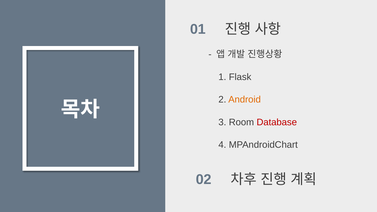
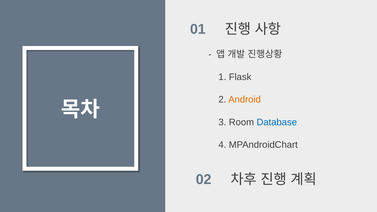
Database colour: red -> blue
